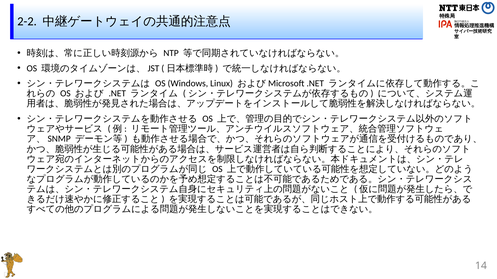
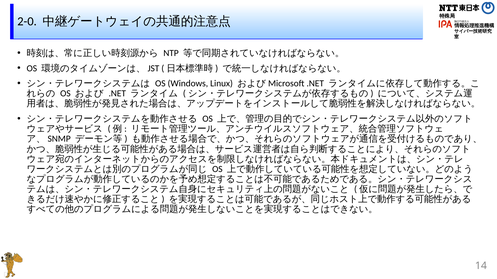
2-2: 2-2 -> 2-0
